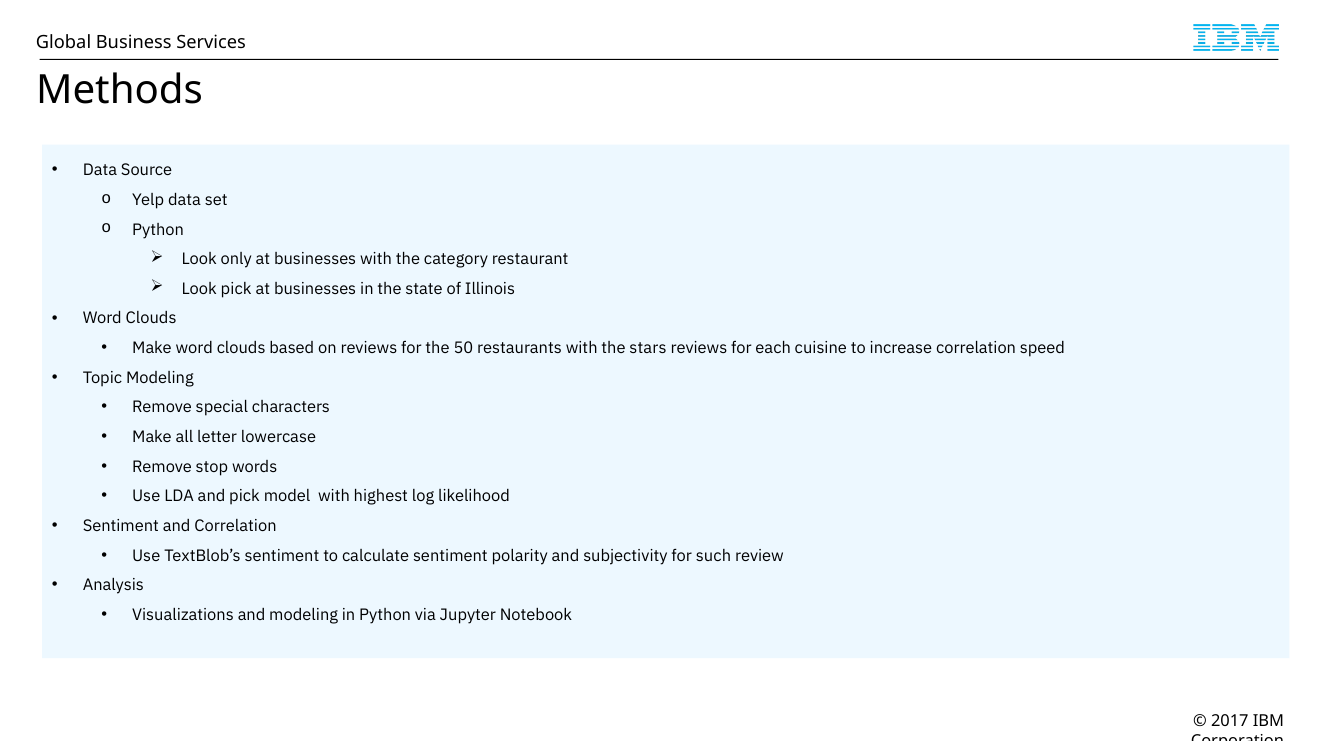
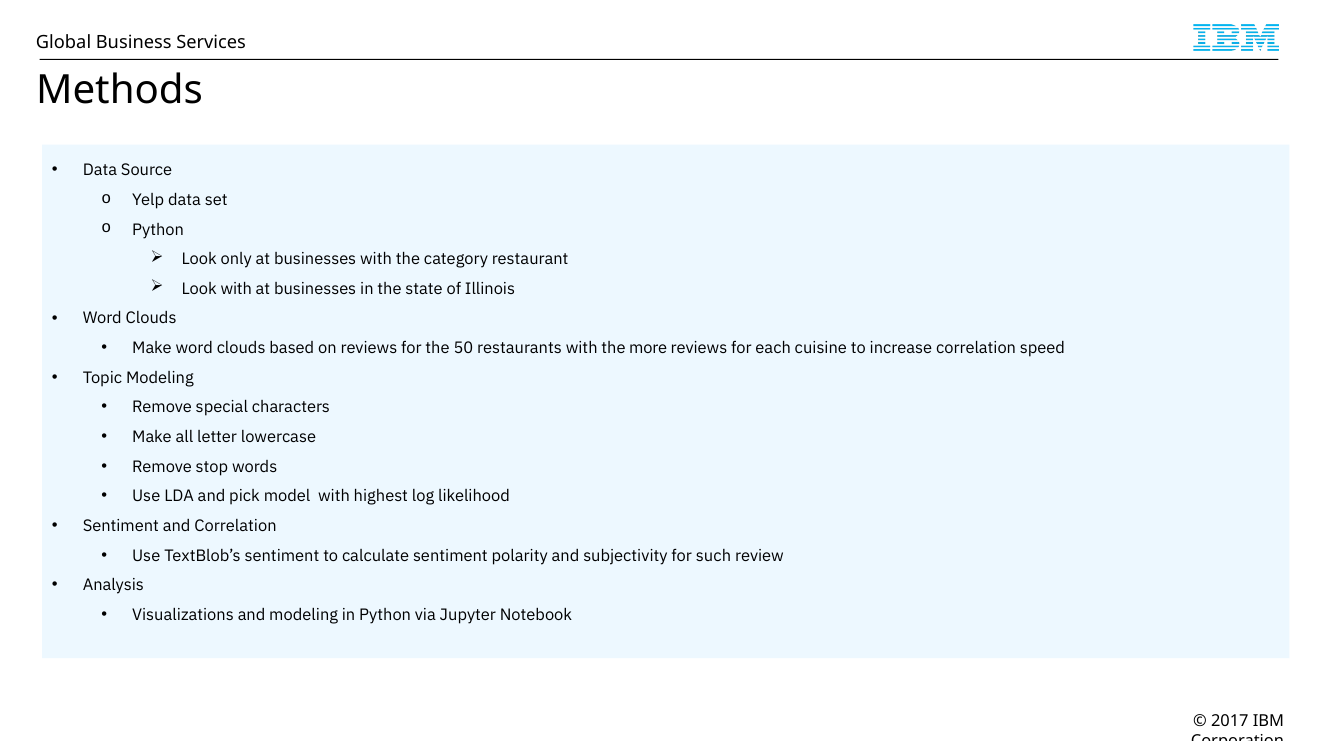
Look pick: pick -> with
stars: stars -> more
